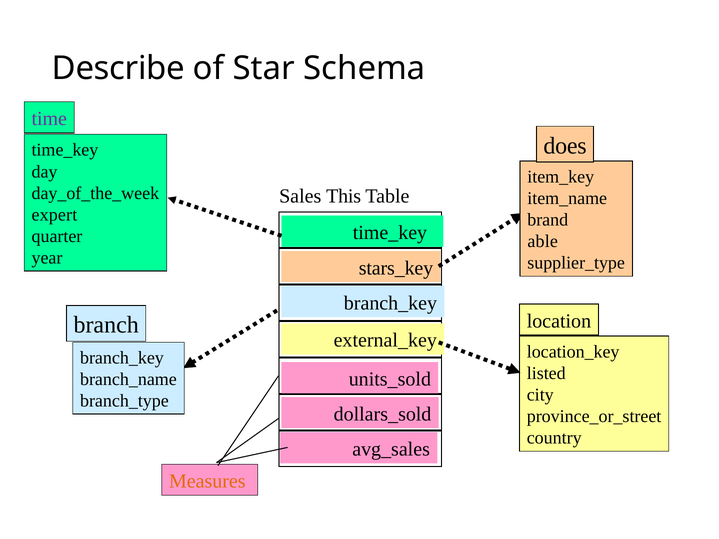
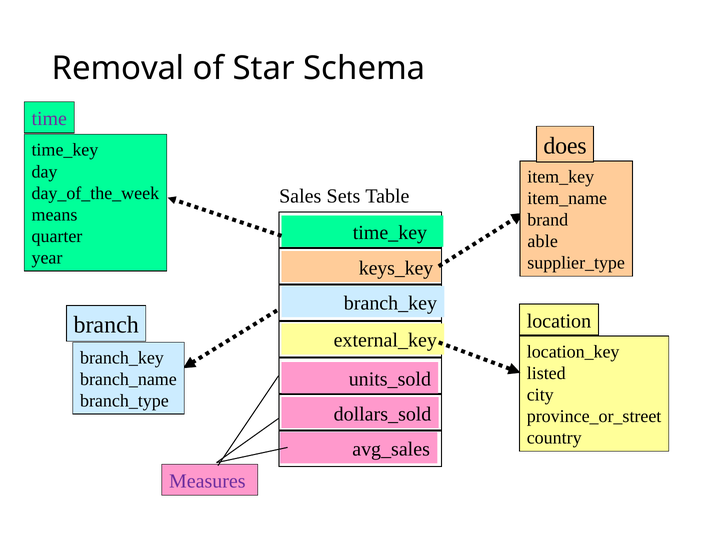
Describe: Describe -> Removal
This: This -> Sets
expert: expert -> means
stars_key: stars_key -> keys_key
Measures colour: orange -> purple
